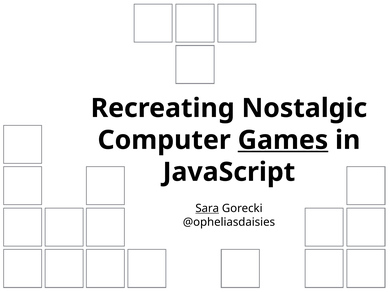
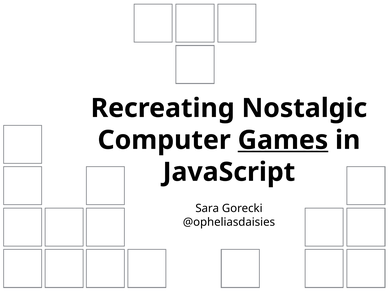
Sara underline: present -> none
